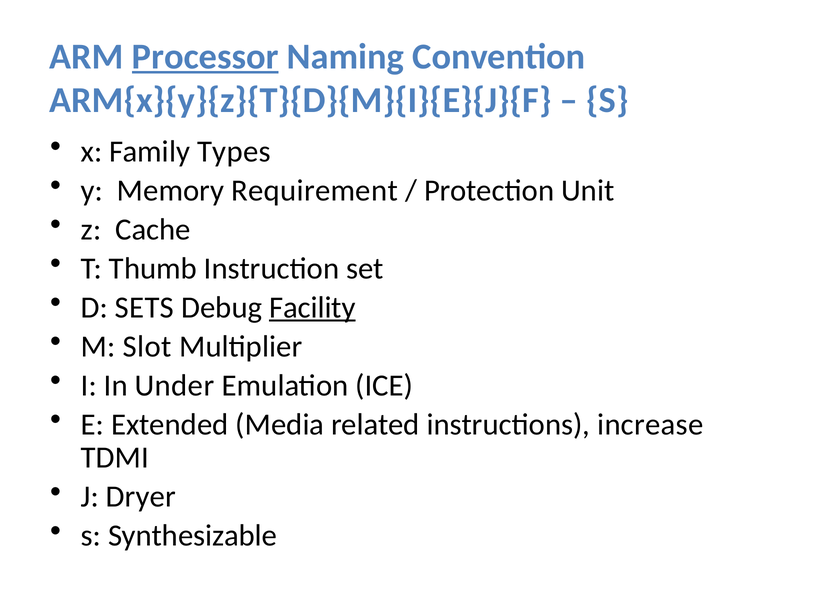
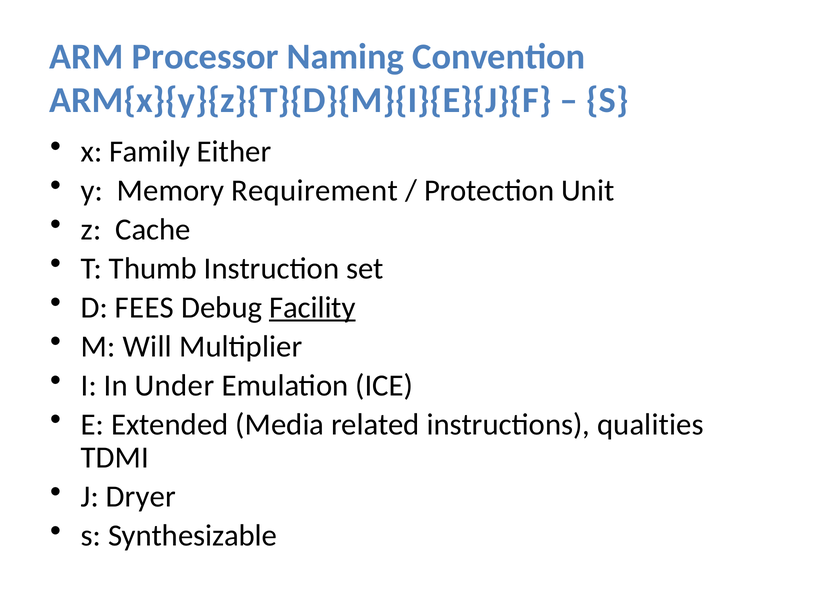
Processor underline: present -> none
Types: Types -> Either
SETS: SETS -> FEES
Slot: Slot -> Will
increase: increase -> qualities
